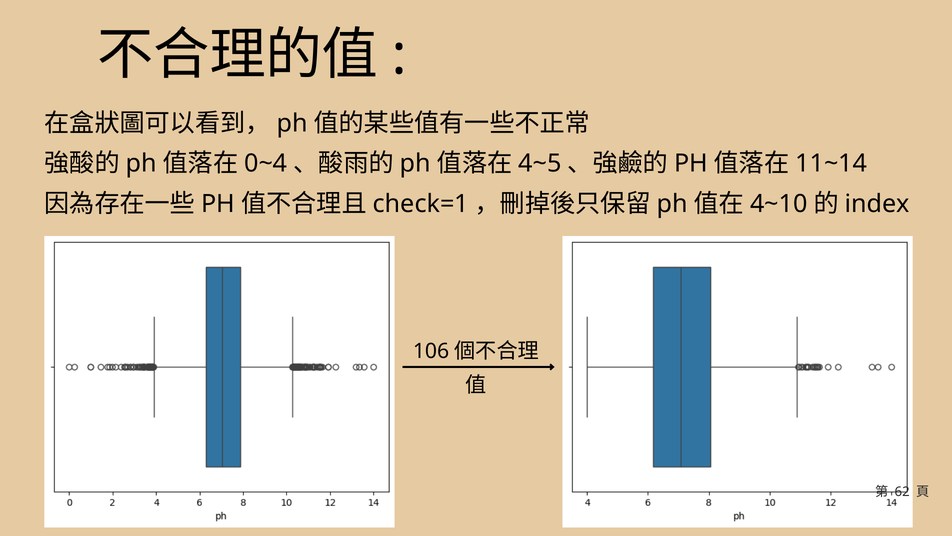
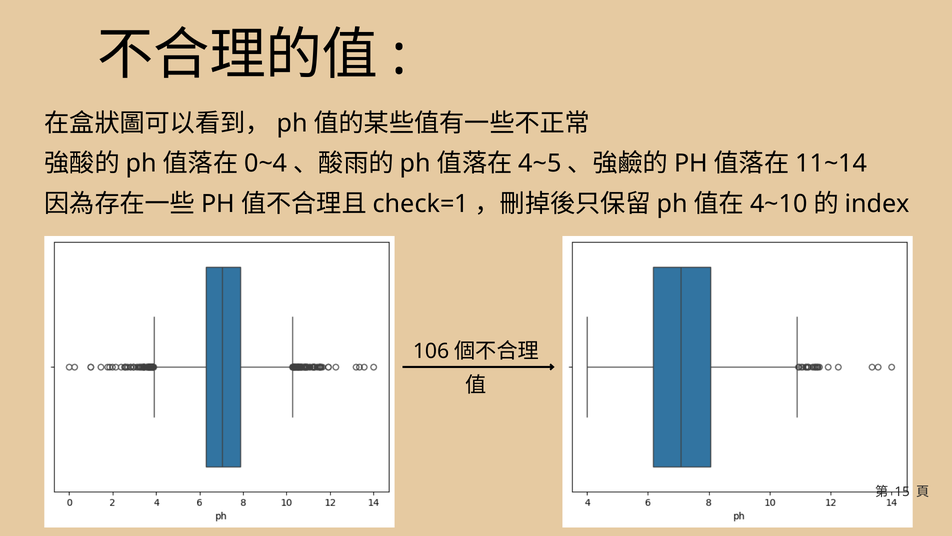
62: 62 -> 15
